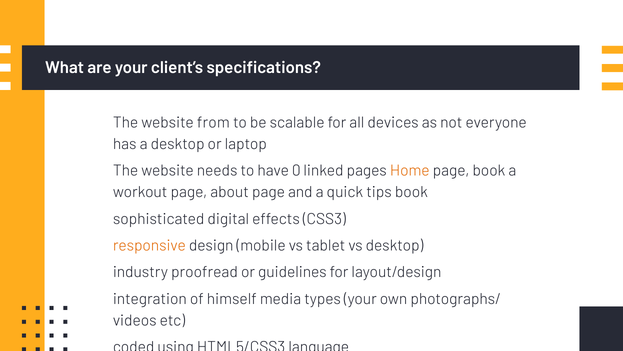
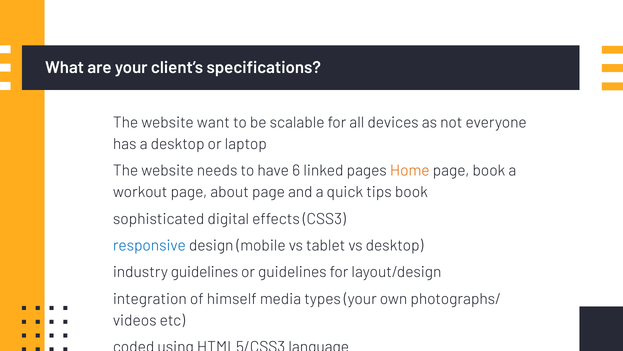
from: from -> want
0: 0 -> 6
responsive at (149, 245) colour: orange -> blue
industry proofread: proofread -> guidelines
